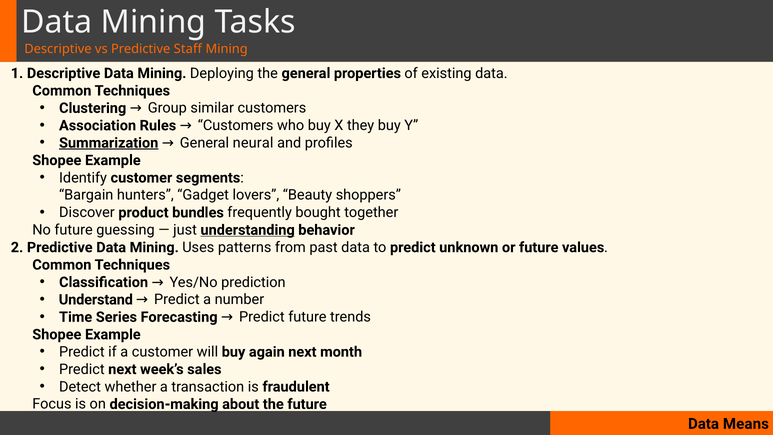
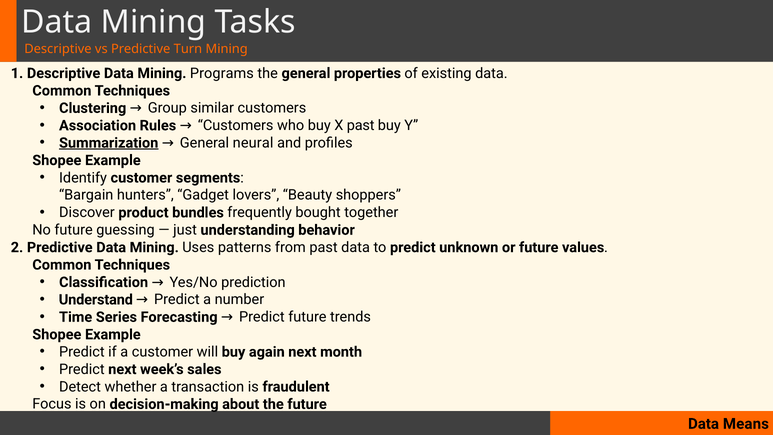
Staff: Staff -> Turn
Deploying: Deploying -> Programs
X they: they -> past
understanding underline: present -> none
